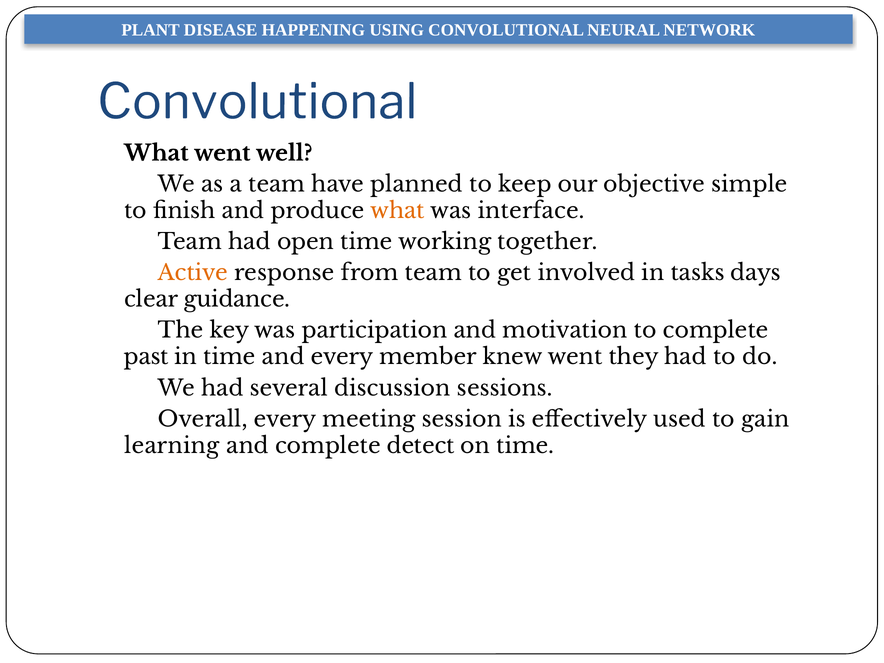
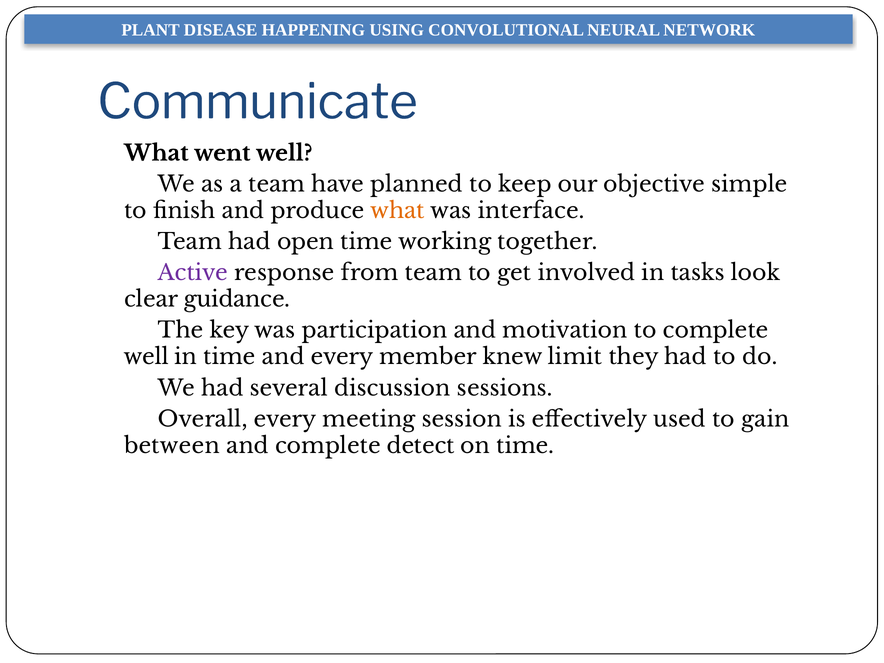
Convolutional at (257, 102): Convolutional -> Communicate
Active colour: orange -> purple
days: days -> look
past at (146, 357): past -> well
knew went: went -> limit
learning: learning -> between
